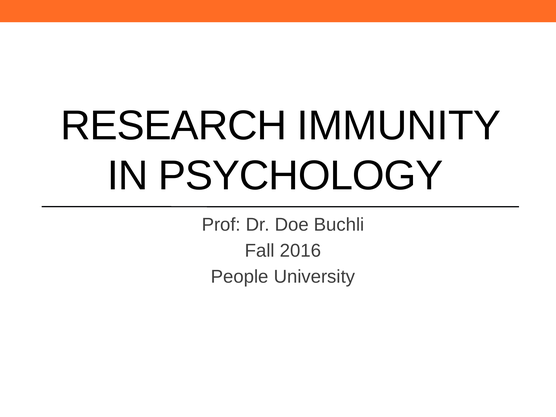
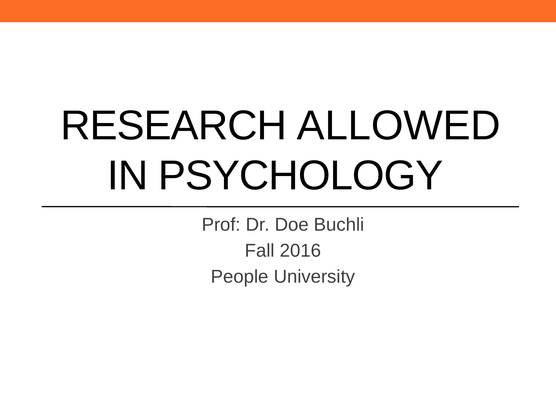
IMMUNITY: IMMUNITY -> ALLOWED
